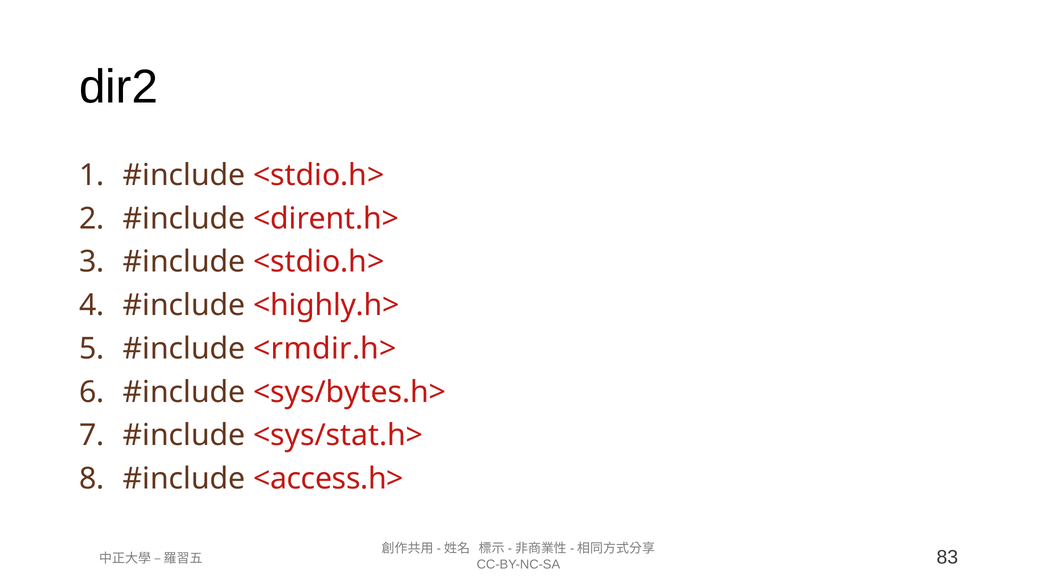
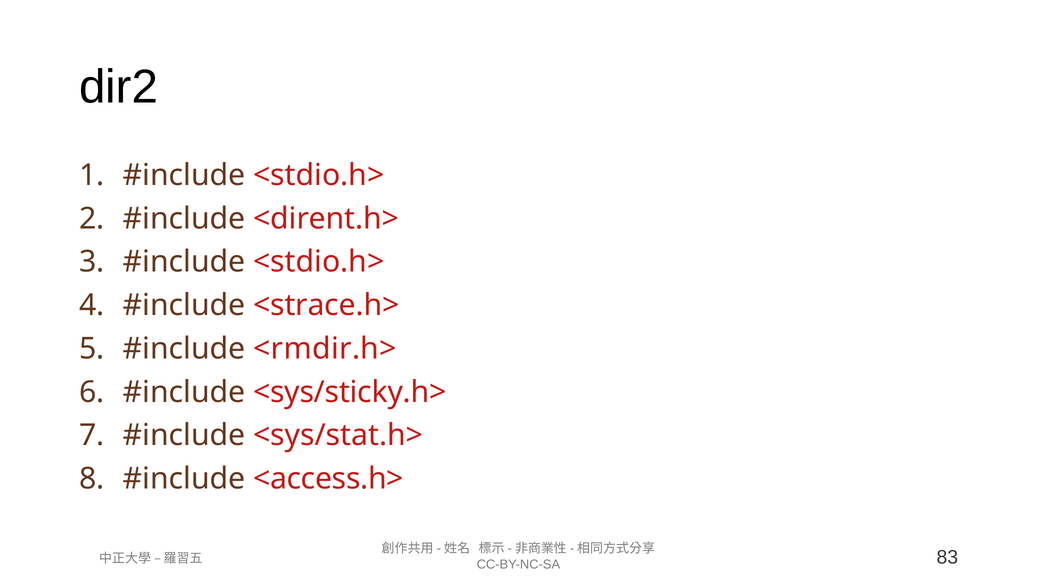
<highly.h>: <highly.h> -> <strace.h>
<sys/bytes.h>: <sys/bytes.h> -> <sys/sticky.h>
